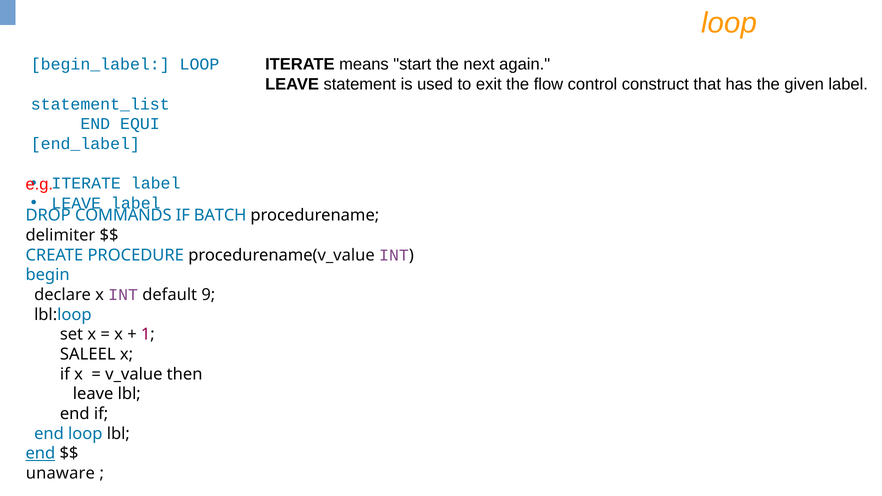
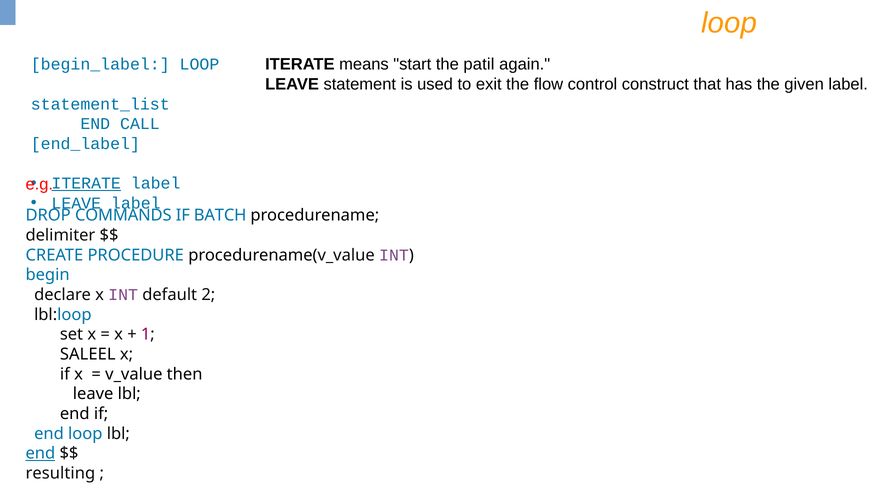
next: next -> patil
EQUI: EQUI -> CALL
ITERATE at (86, 183) underline: none -> present
9: 9 -> 2
unaware: unaware -> resulting
